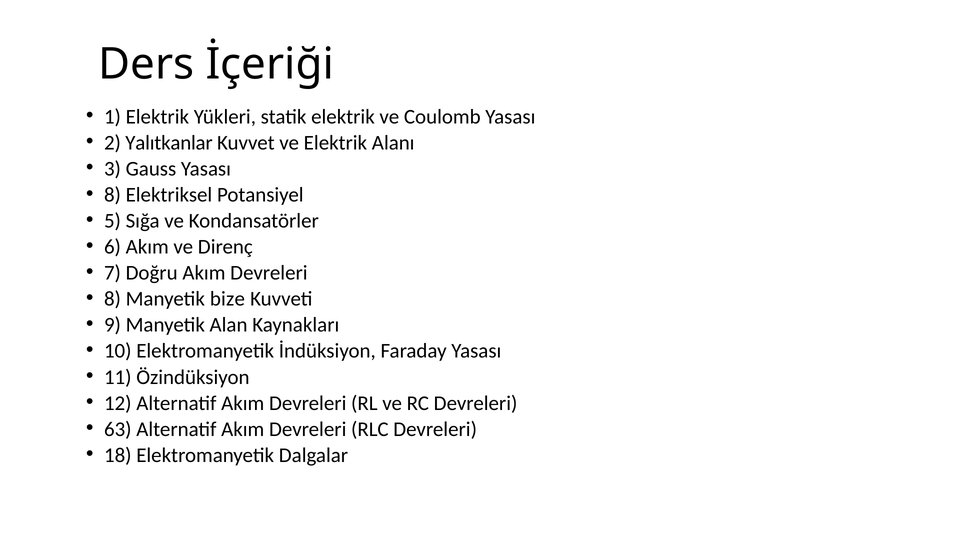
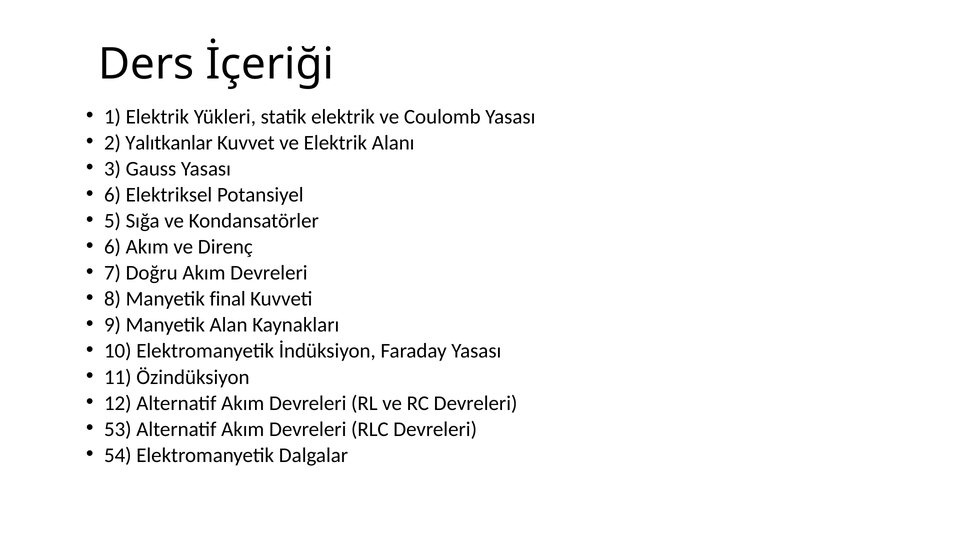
8 at (112, 195): 8 -> 6
bize: bize -> final
63: 63 -> 53
18: 18 -> 54
